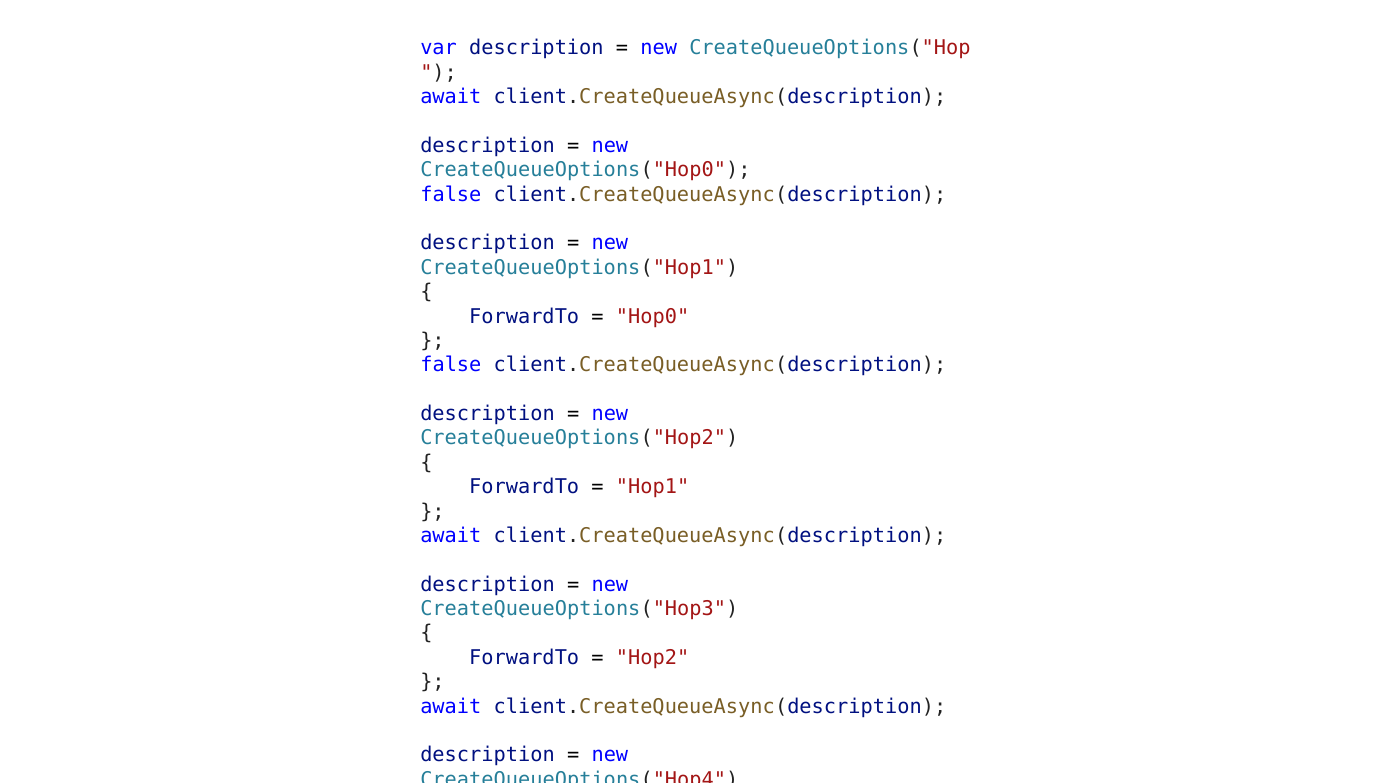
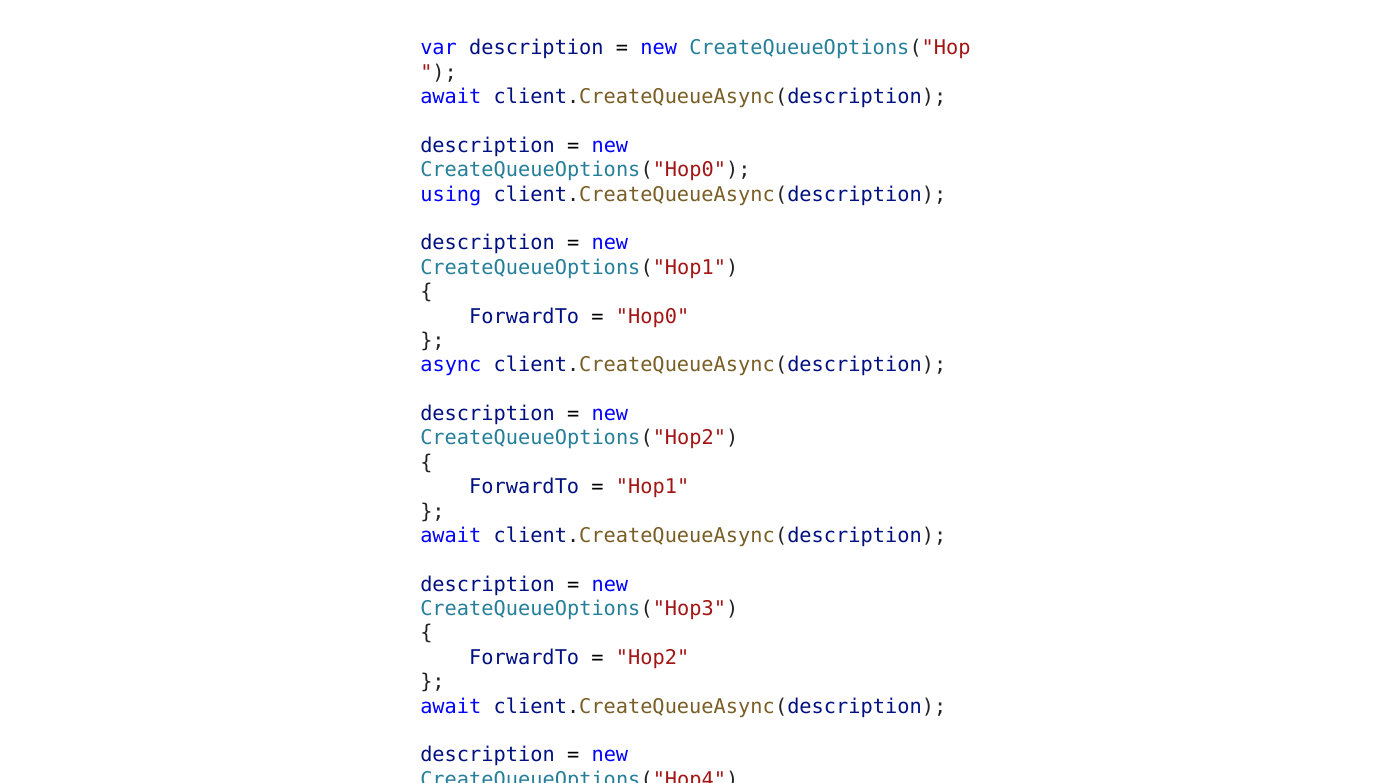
false at (451, 194): false -> using
false at (451, 365): false -> async
